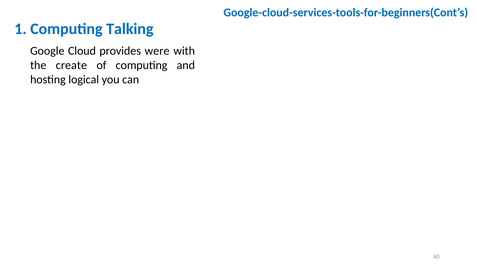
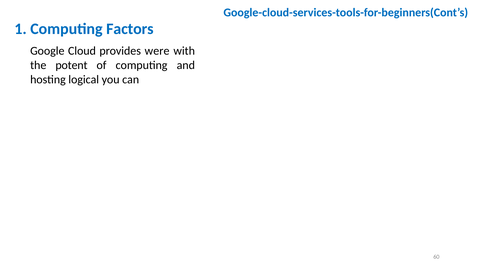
Talking: Talking -> Factors
create: create -> potent
